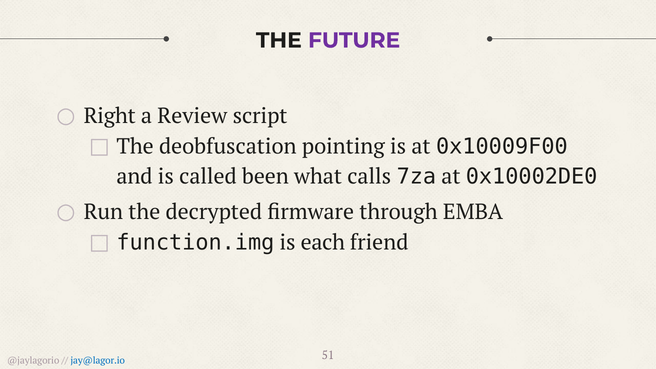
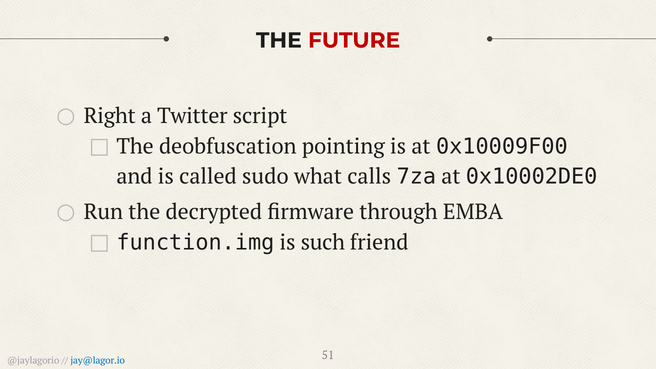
FUTURE colour: purple -> red
Review: Review -> Twitter
been: been -> sudo
each: each -> such
